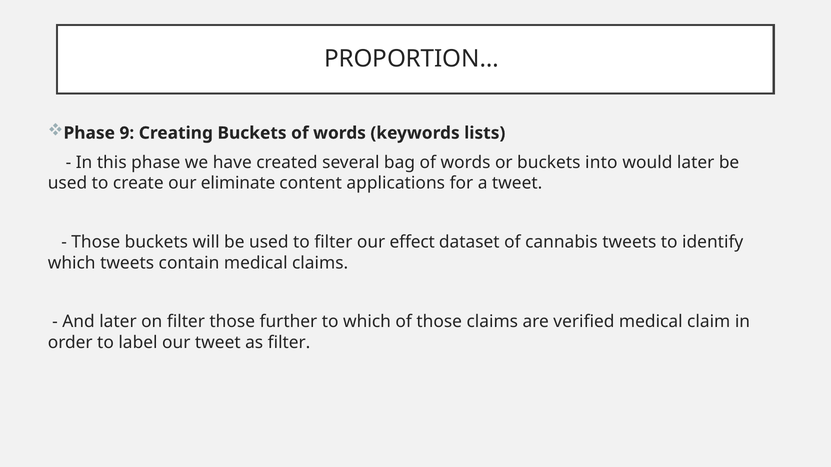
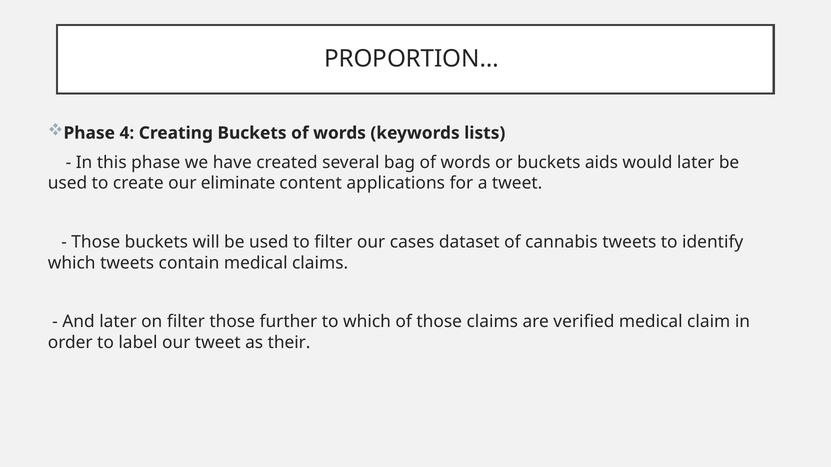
9: 9 -> 4
into: into -> aids
effect: effect -> cases
as filter: filter -> their
